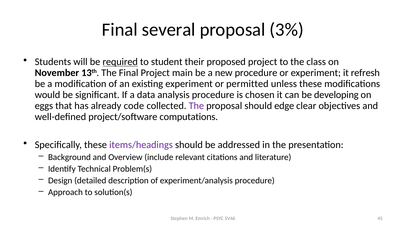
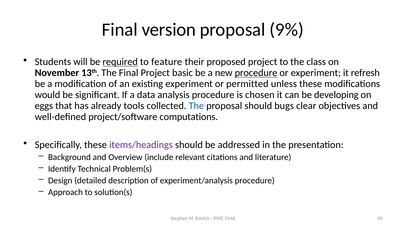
several: several -> version
3%: 3% -> 9%
student: student -> feature
main: main -> basic
procedure at (256, 73) underline: none -> present
code: code -> tools
The at (196, 105) colour: purple -> blue
edge: edge -> bugs
